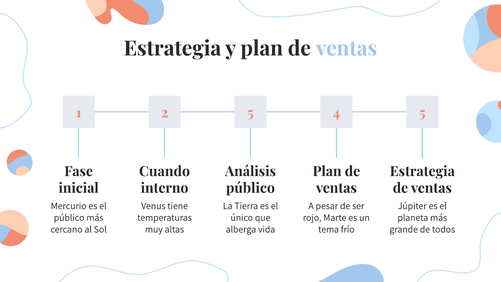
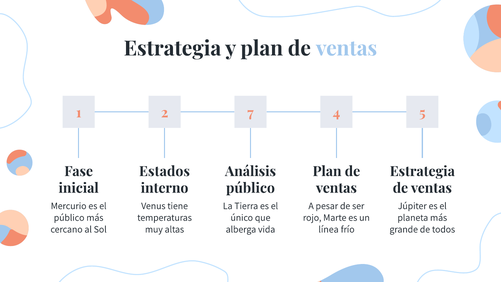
2 5: 5 -> 7
Cuando: Cuando -> Estados
tema: tema -> línea
